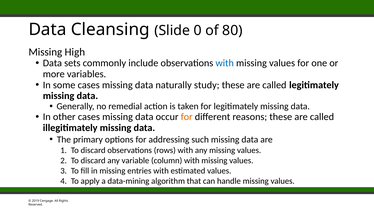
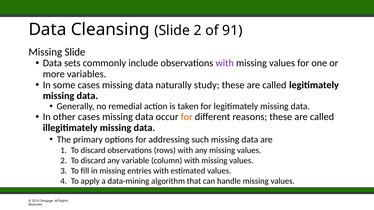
Slide 0: 0 -> 2
80: 80 -> 91
Missing High: High -> Slide
with at (225, 63) colour: blue -> purple
